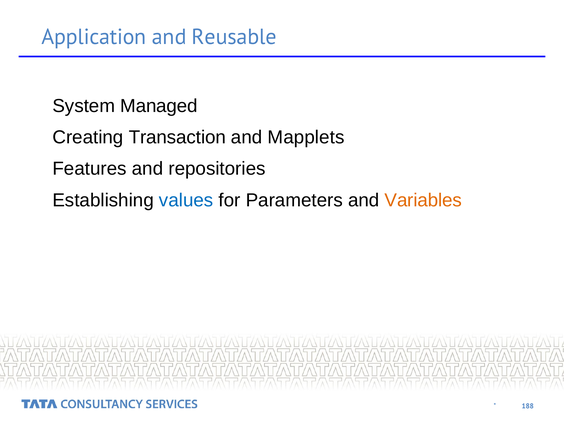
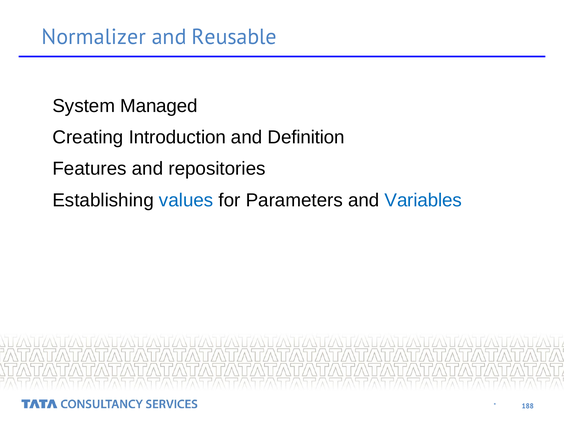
Application: Application -> Normalizer
Transaction: Transaction -> Introduction
Mapplets: Mapplets -> Definition
Variables colour: orange -> blue
